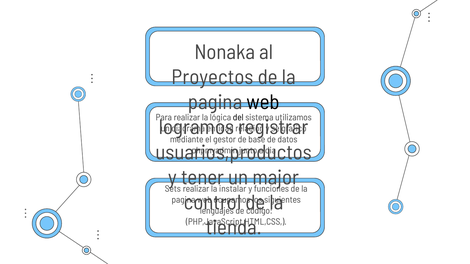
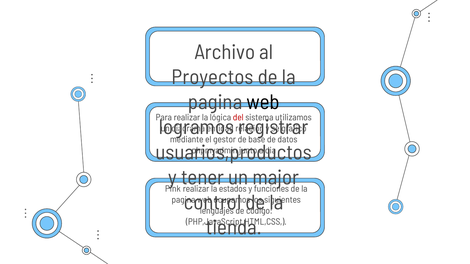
Nonaka: Nonaka -> Archivo
del colour: black -> red
Sets: Sets -> Pink
instalar: instalar -> estados
